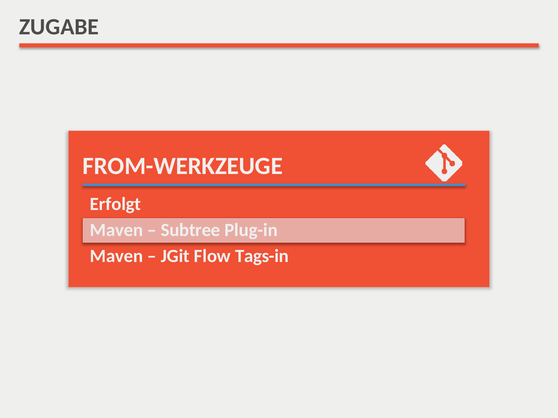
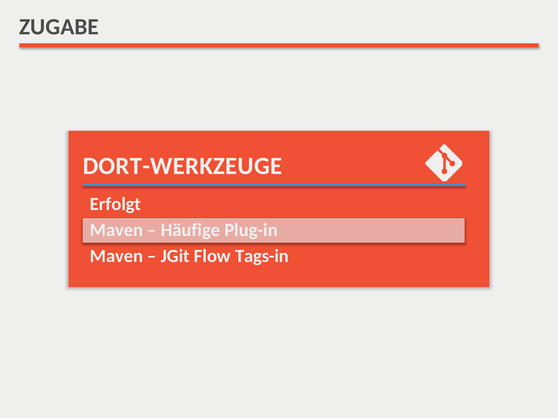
FROM-WERKZEUGE: FROM-WERKZEUGE -> DORT-WERKZEUGE
Subtree: Subtree -> Häufige
